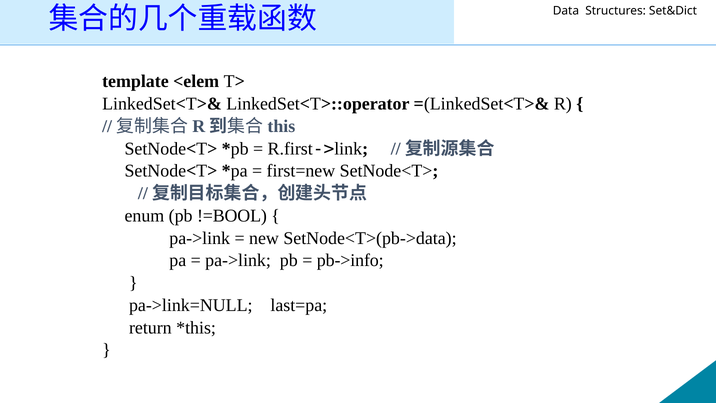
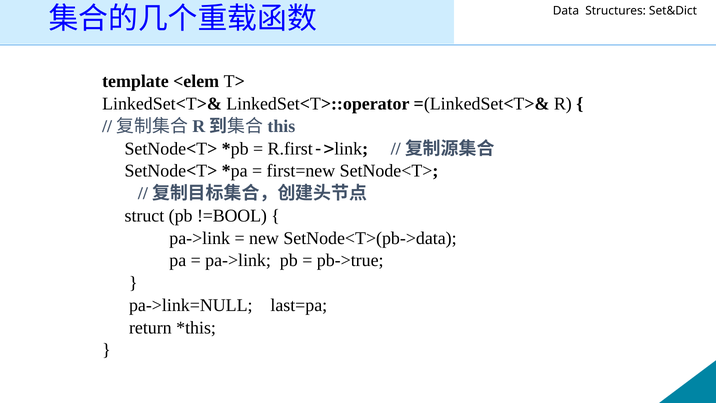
enum: enum -> struct
pb->info: pb->info -> pb->true
